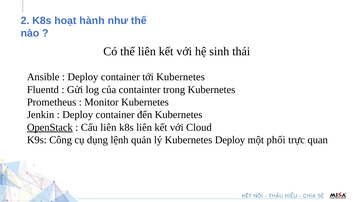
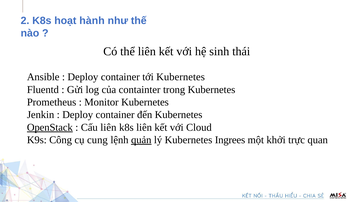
dụng: dụng -> cung
quản underline: none -> present
Kubernetes Deploy: Deploy -> Ingrees
phối: phối -> khởi
